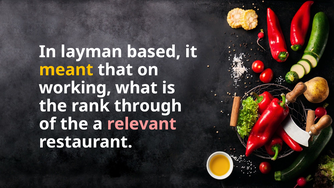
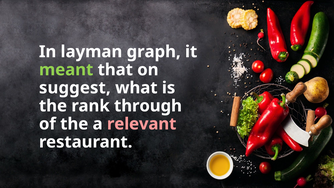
based: based -> graph
meant colour: yellow -> light green
working: working -> suggest
